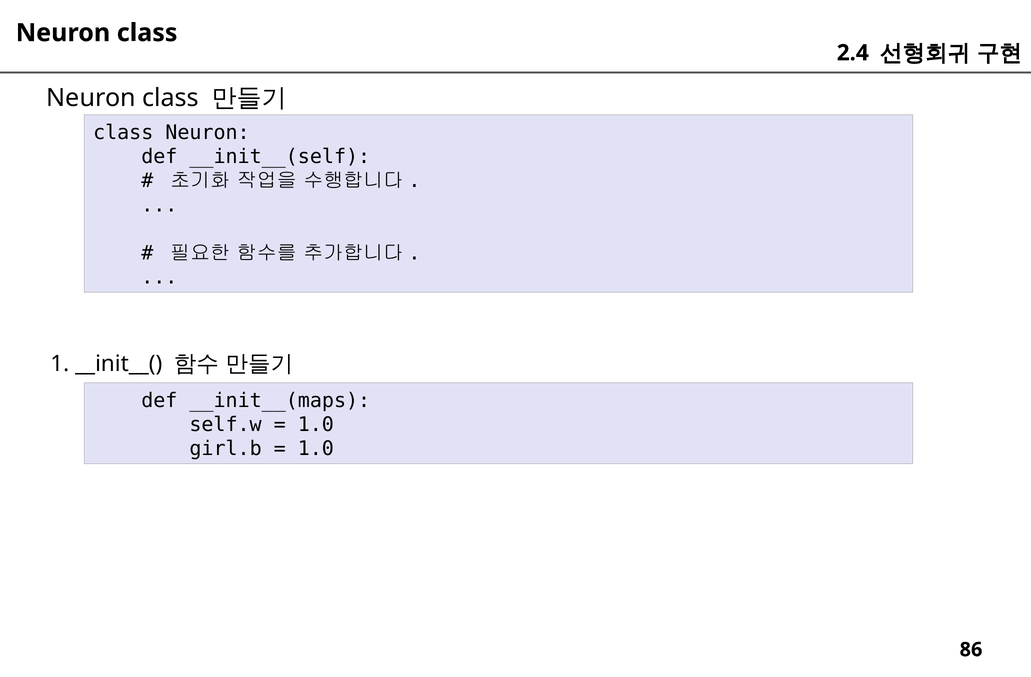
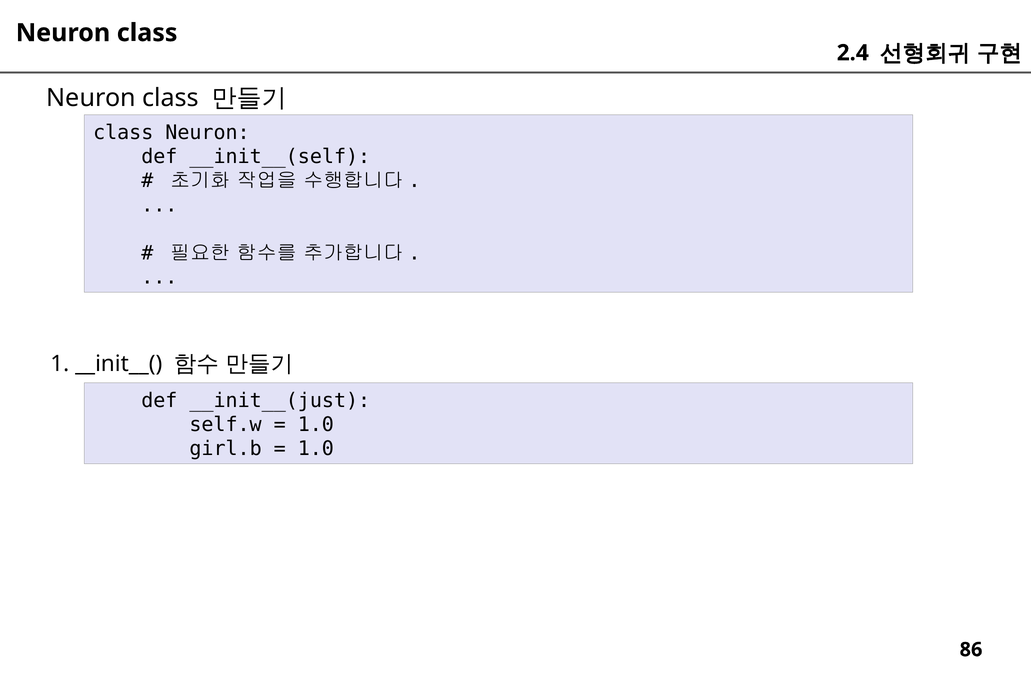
__init__(maps: __init__(maps -> __init__(just
